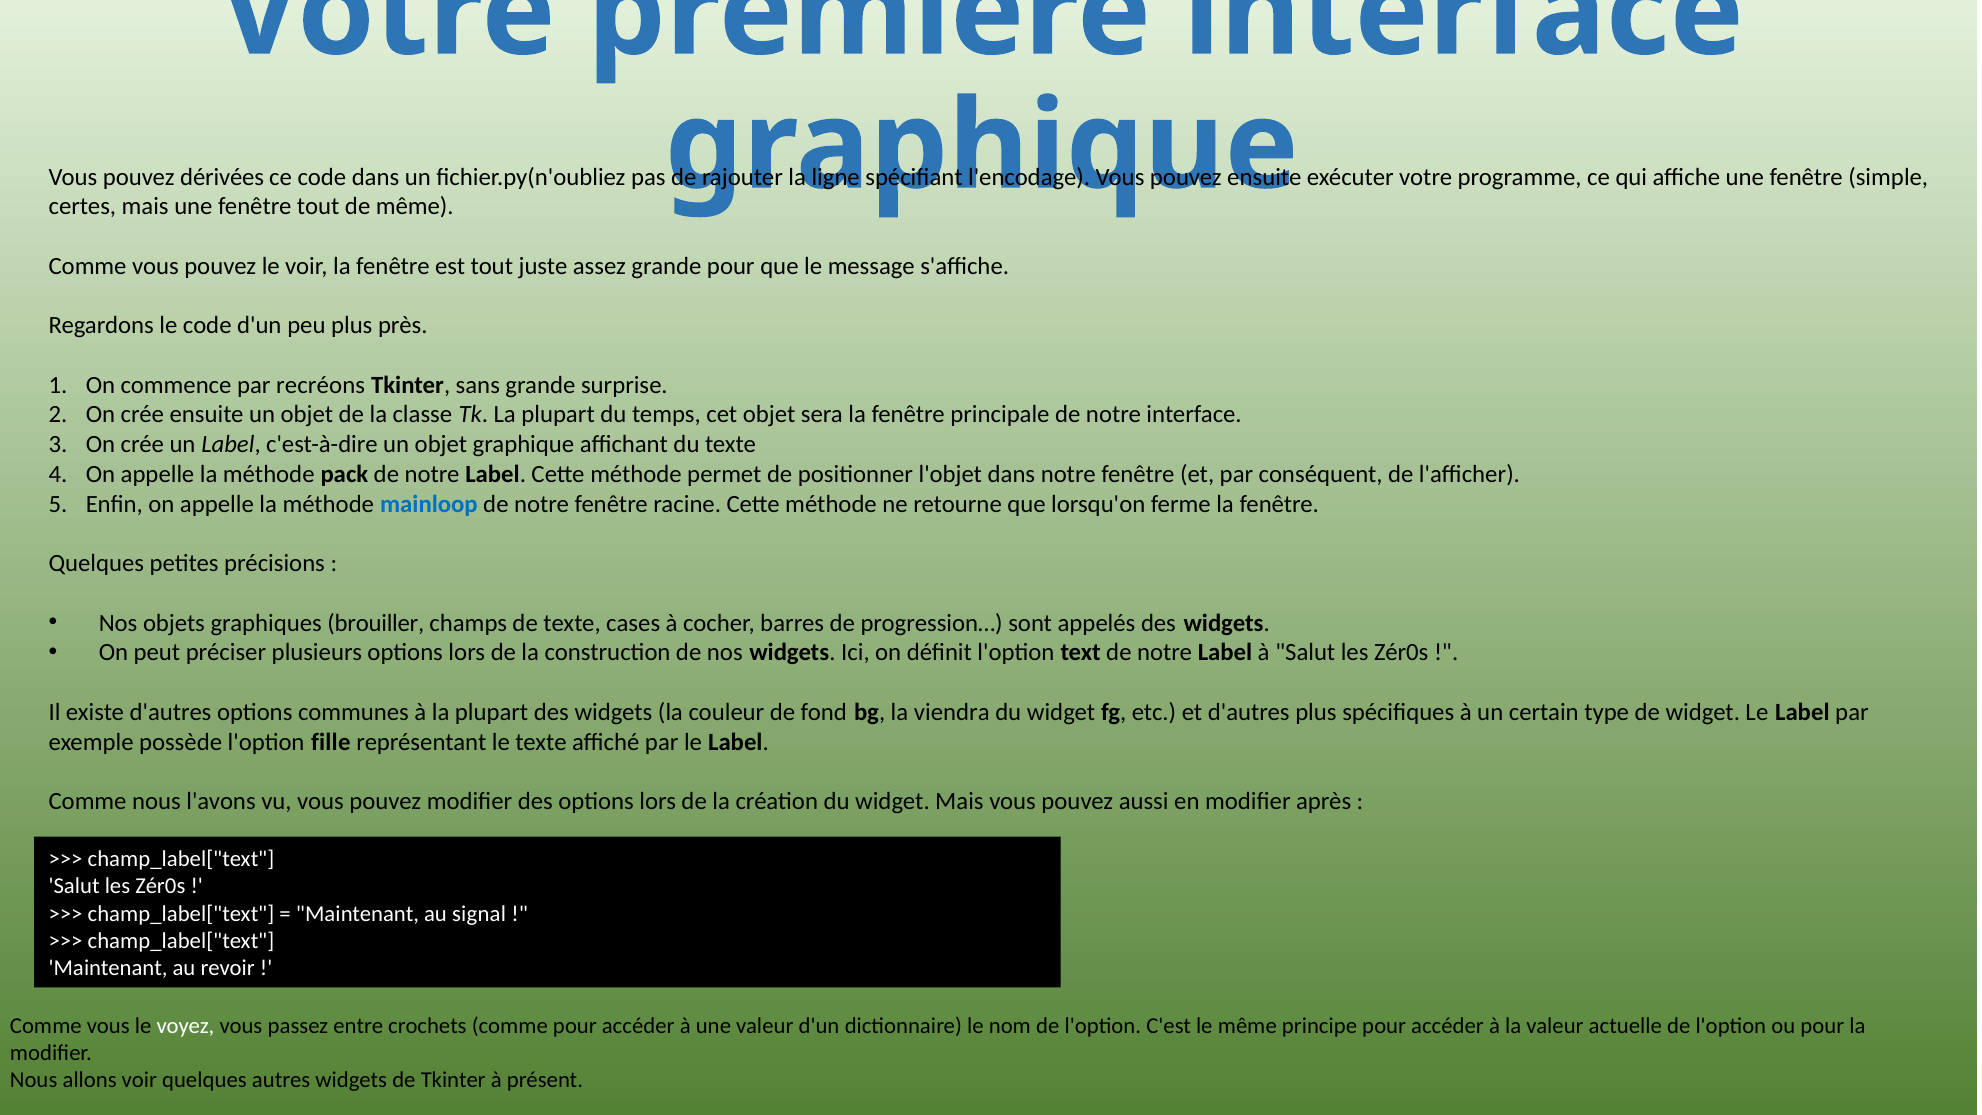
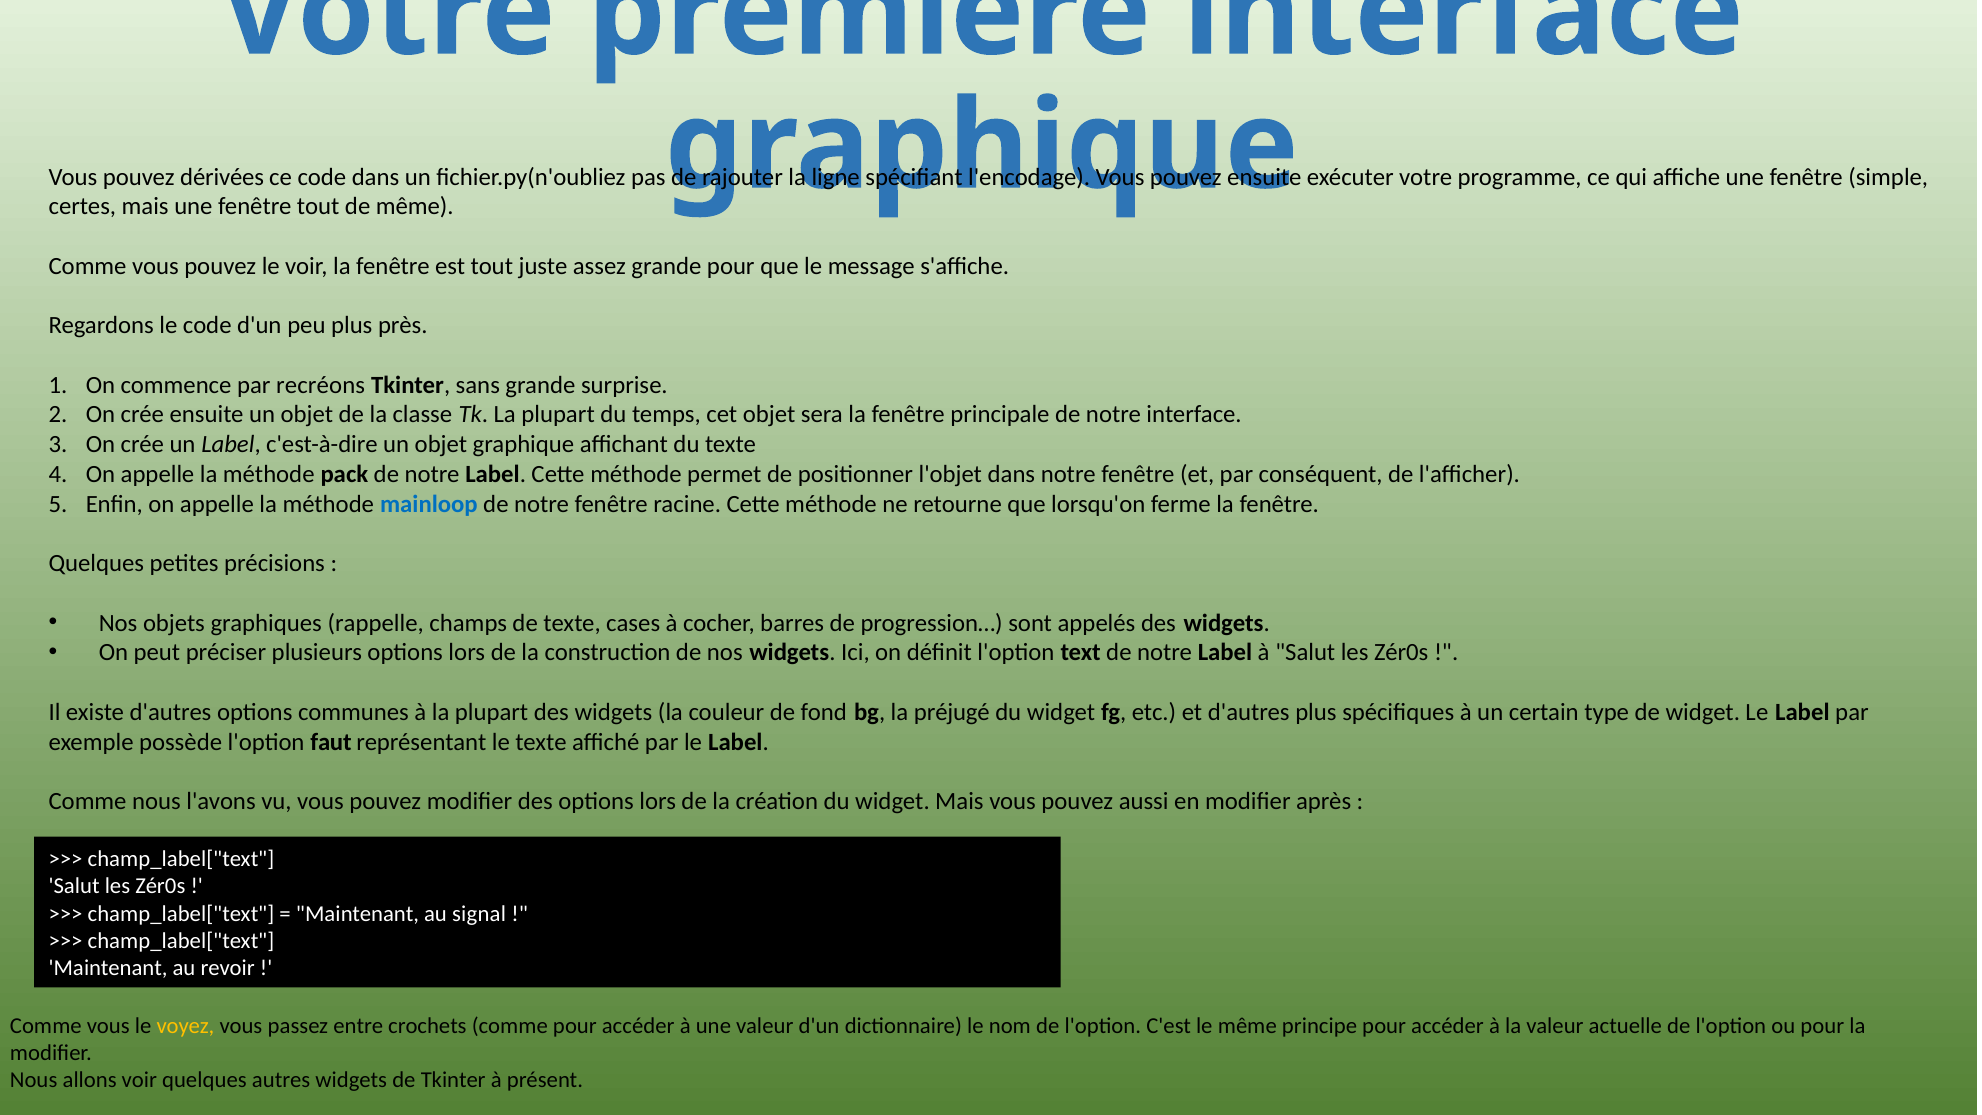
brouiller: brouiller -> rappelle
viendra: viendra -> préjugé
fille: fille -> faut
voyez colour: white -> yellow
